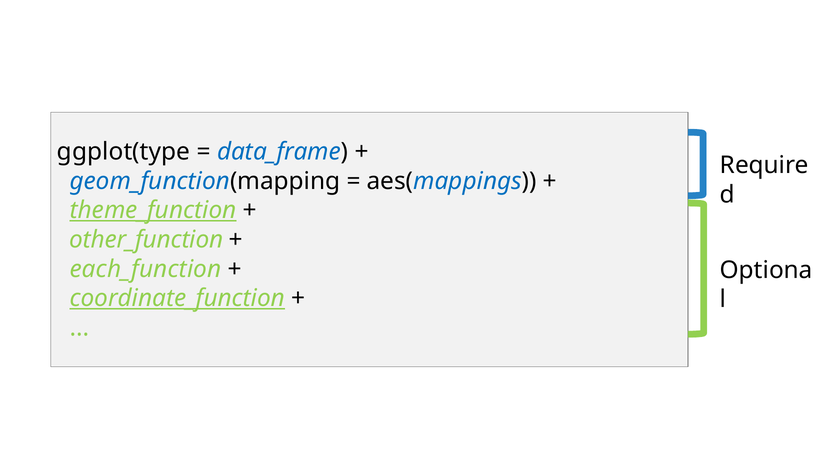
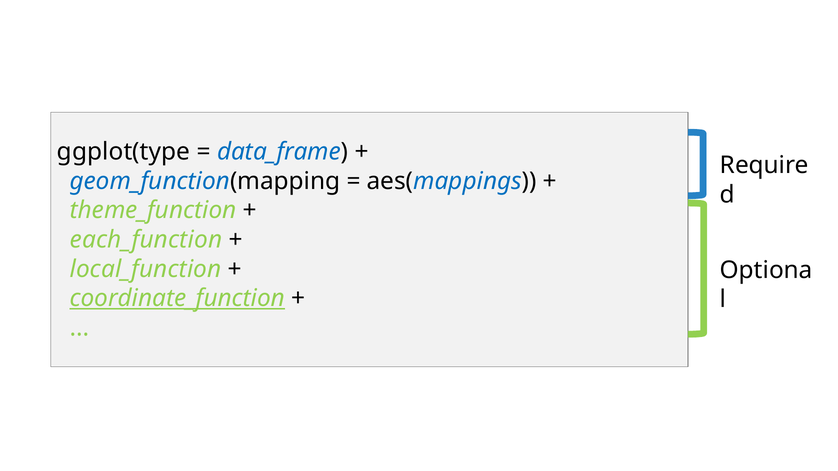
theme_function underline: present -> none
other_function: other_function -> each_function
each_function: each_function -> local_function
